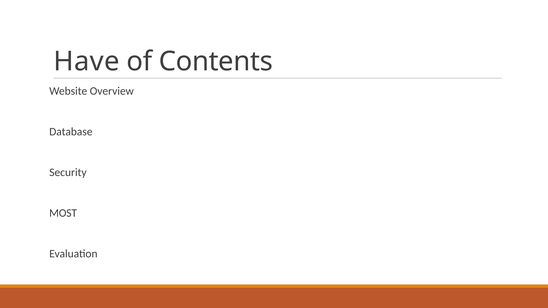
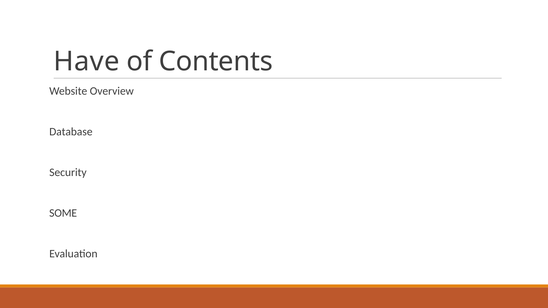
MOST: MOST -> SOME
